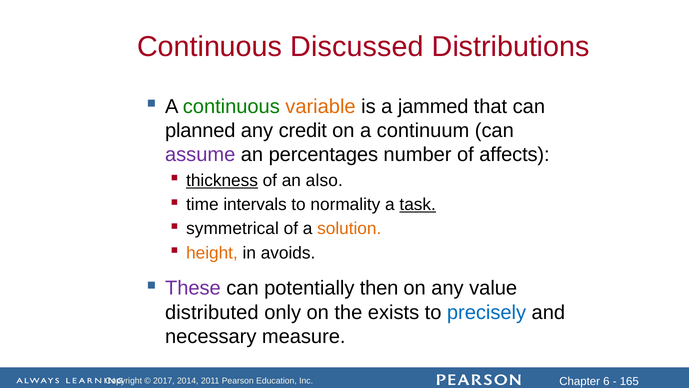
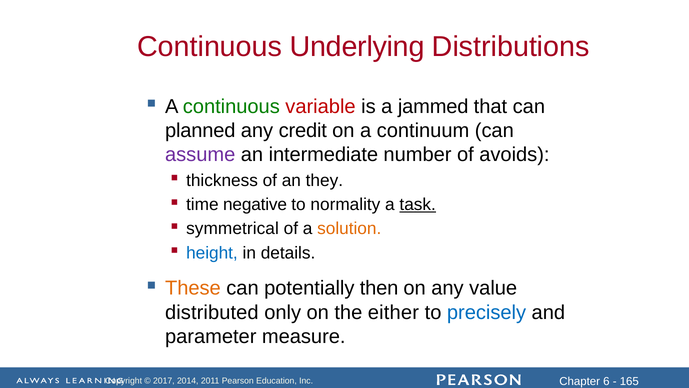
Discussed: Discussed -> Underlying
variable colour: orange -> red
percentages: percentages -> intermediate
affects: affects -> avoids
thickness underline: present -> none
also: also -> they
intervals: intervals -> negative
height colour: orange -> blue
avoids: avoids -> details
These colour: purple -> orange
exists: exists -> either
necessary: necessary -> parameter
